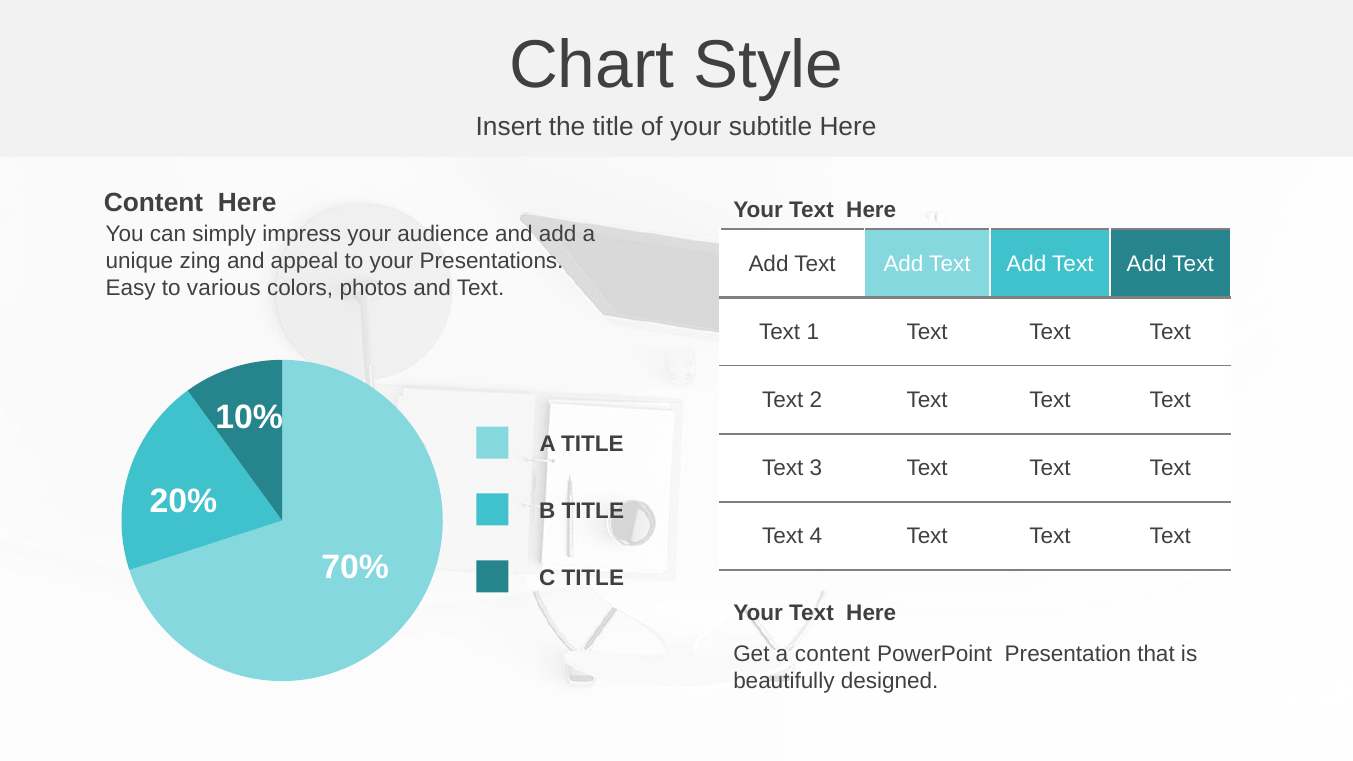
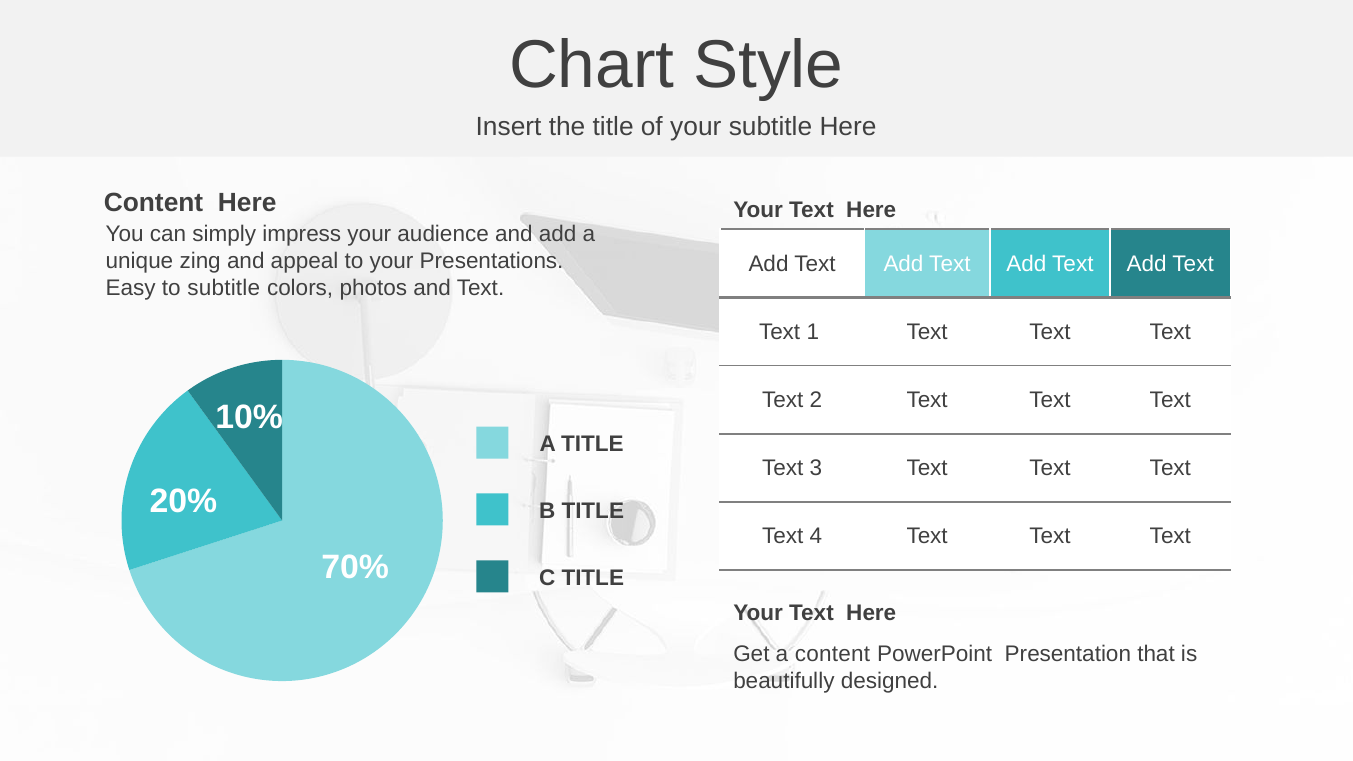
to various: various -> subtitle
